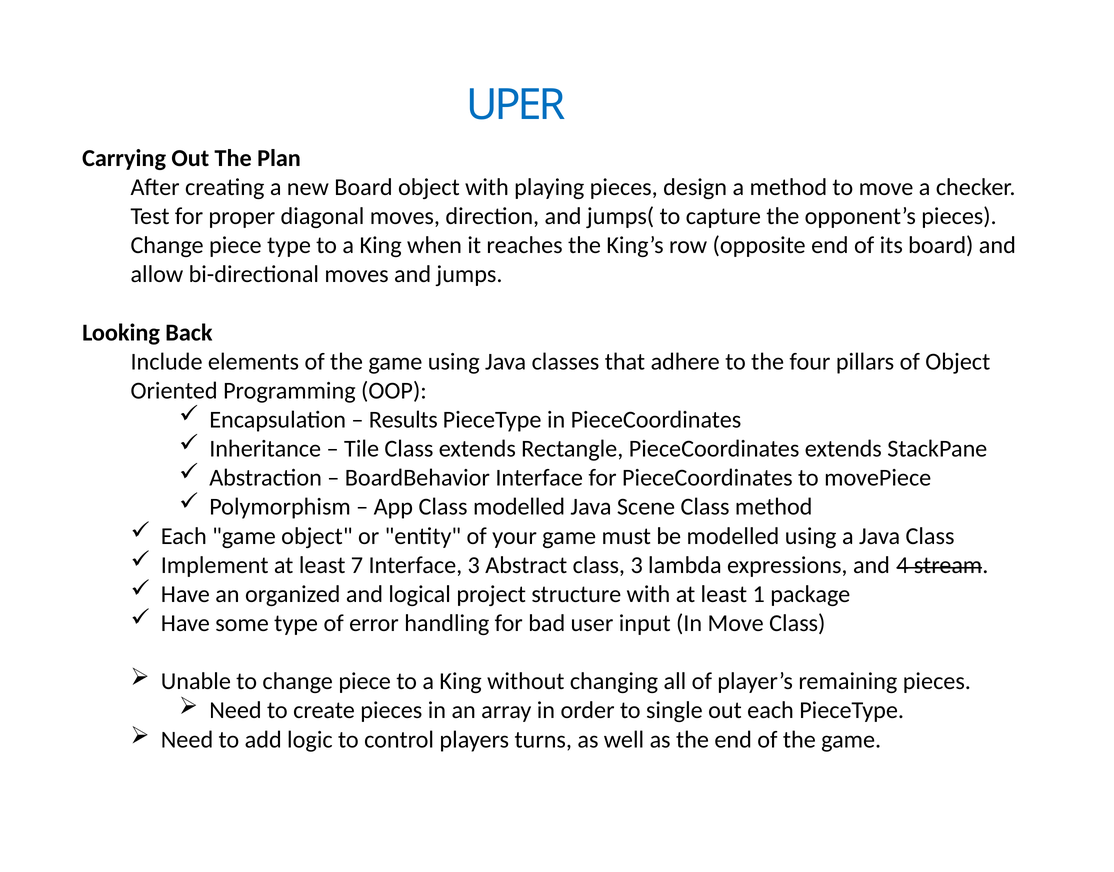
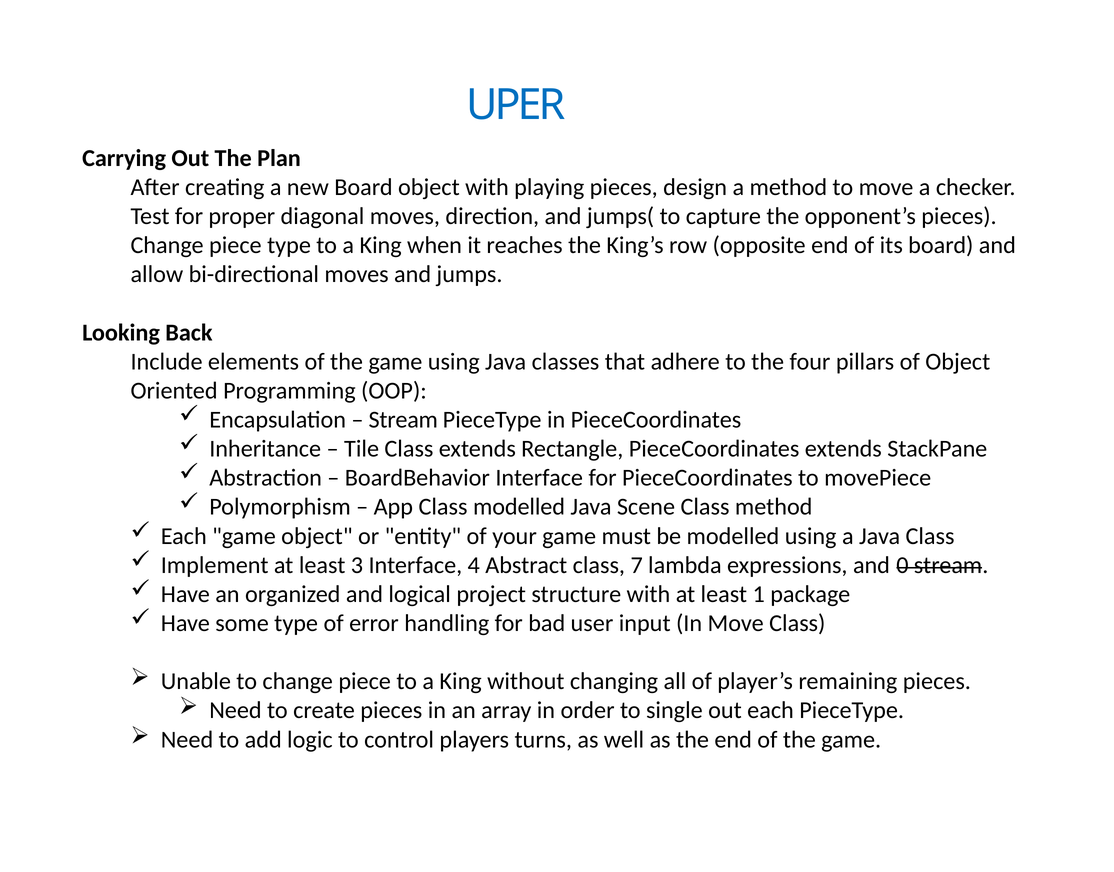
Results at (403, 420): Results -> Stream
7: 7 -> 3
Interface 3: 3 -> 4
class 3: 3 -> 7
4: 4 -> 0
